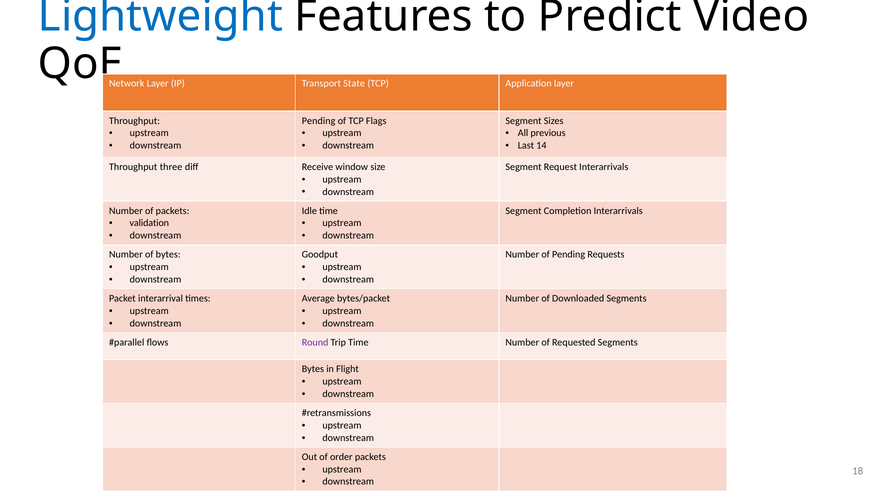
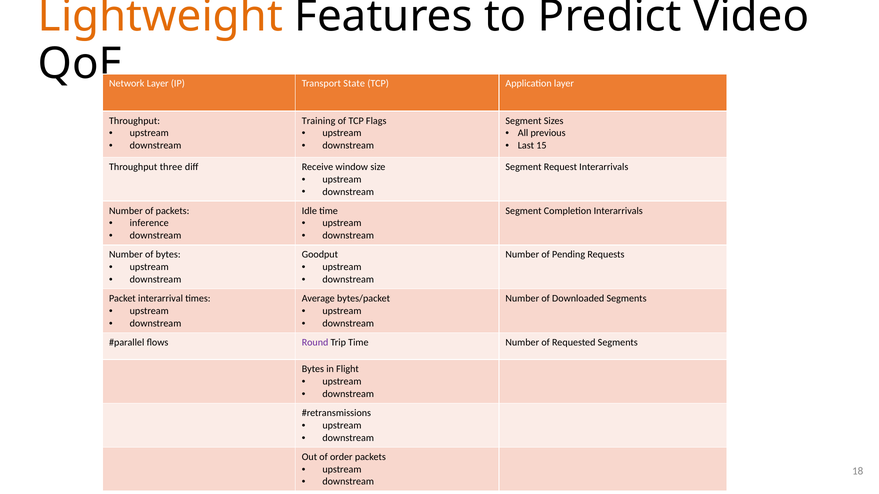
Lightweight colour: blue -> orange
Pending at (319, 121): Pending -> Training
14: 14 -> 15
validation: validation -> inference
